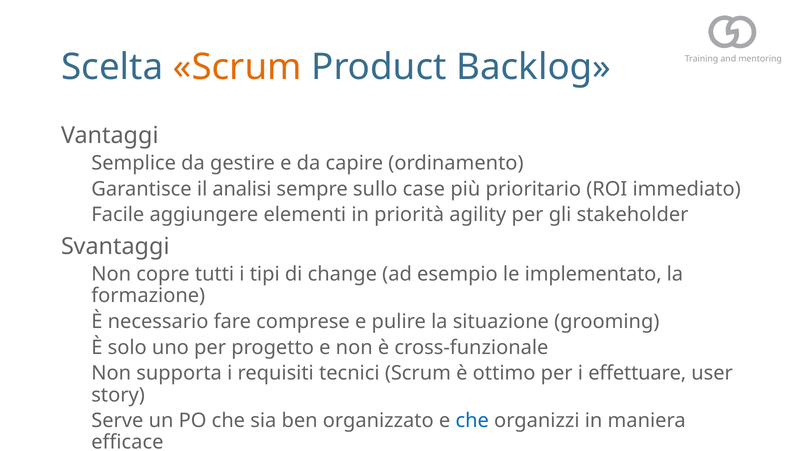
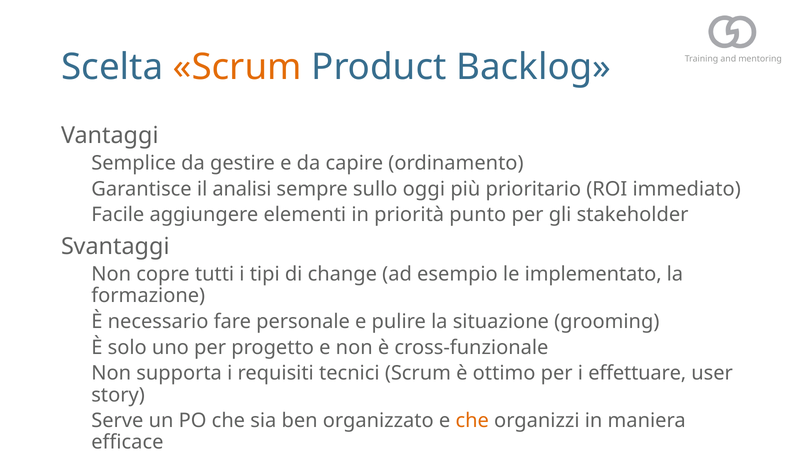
case: case -> oggi
agility: agility -> punto
comprese: comprese -> personale
che at (472, 421) colour: blue -> orange
